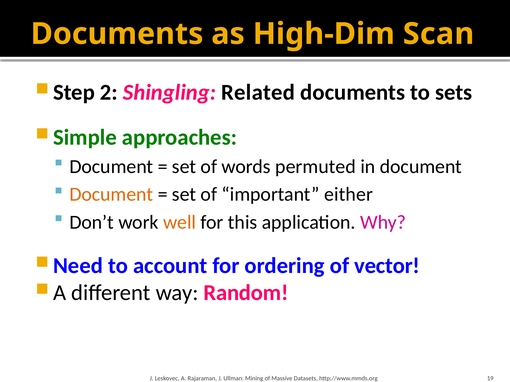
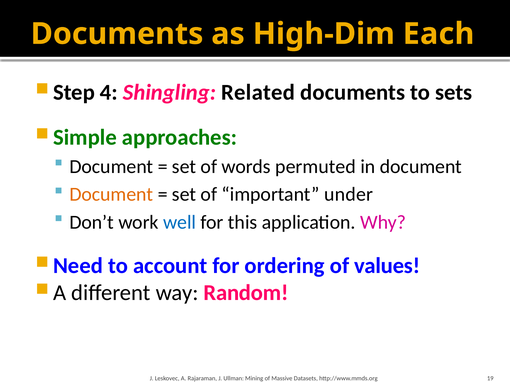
Scan: Scan -> Each
2: 2 -> 4
either: either -> under
well colour: orange -> blue
vector: vector -> values
